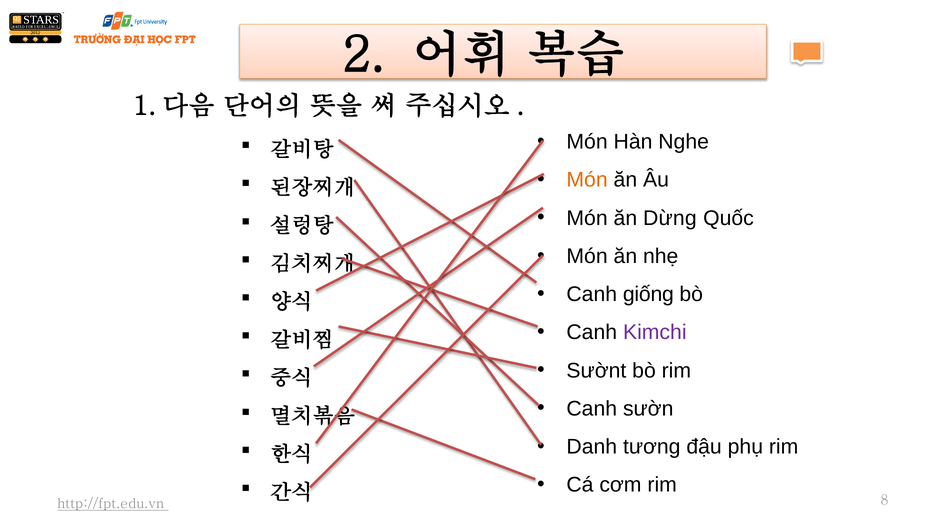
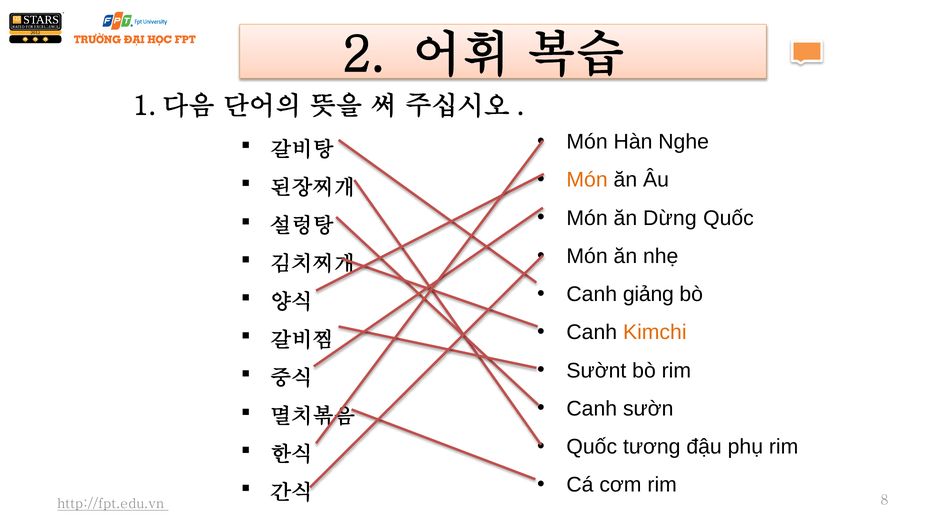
giống: giống -> giảng
Kimchi colour: purple -> orange
Danh at (592, 447): Danh -> Quốc
